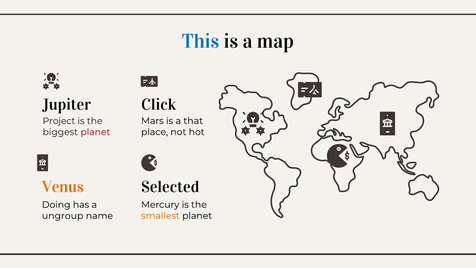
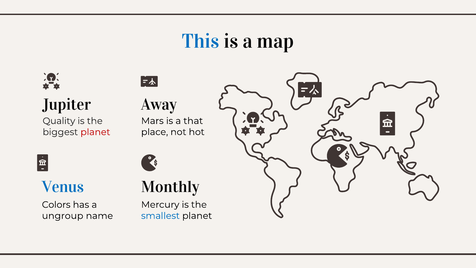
Click: Click -> Away
Project: Project -> Quality
Selected: Selected -> Monthly
Venus colour: orange -> blue
Doing: Doing -> Colors
smallest colour: orange -> blue
